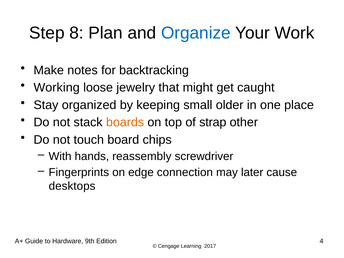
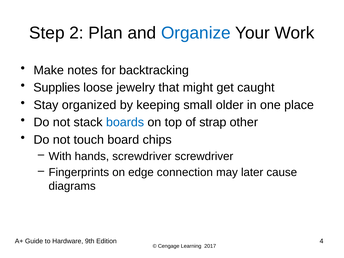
8: 8 -> 2
Working: Working -> Supplies
boards colour: orange -> blue
hands reassembly: reassembly -> screwdriver
desktops: desktops -> diagrams
